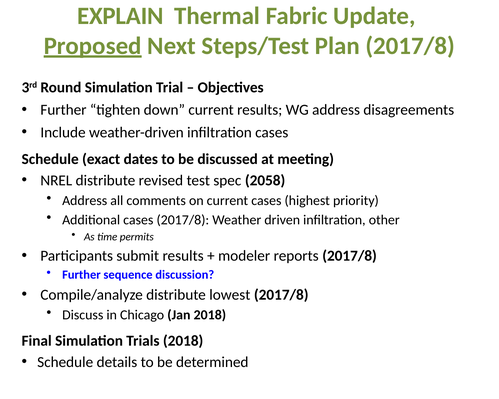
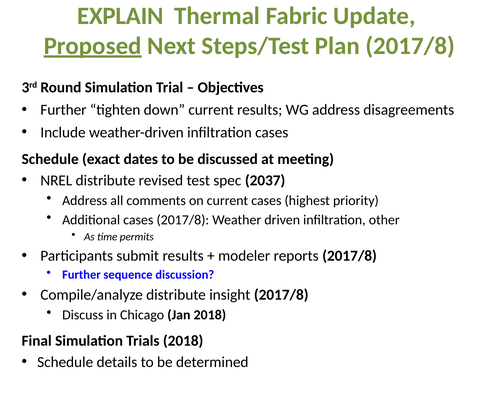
2058: 2058 -> 2037
lowest: lowest -> insight
